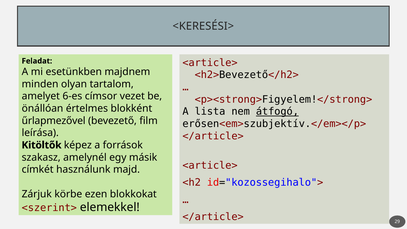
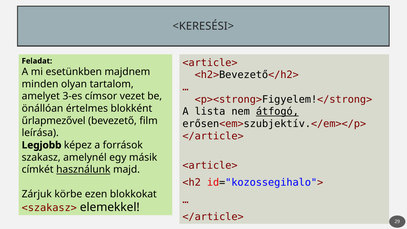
6-es: 6-es -> 3-es
Kitöltők: Kitöltők -> Legjobb
használunk underline: none -> present
<szerint>: <szerint> -> <szakasz>
